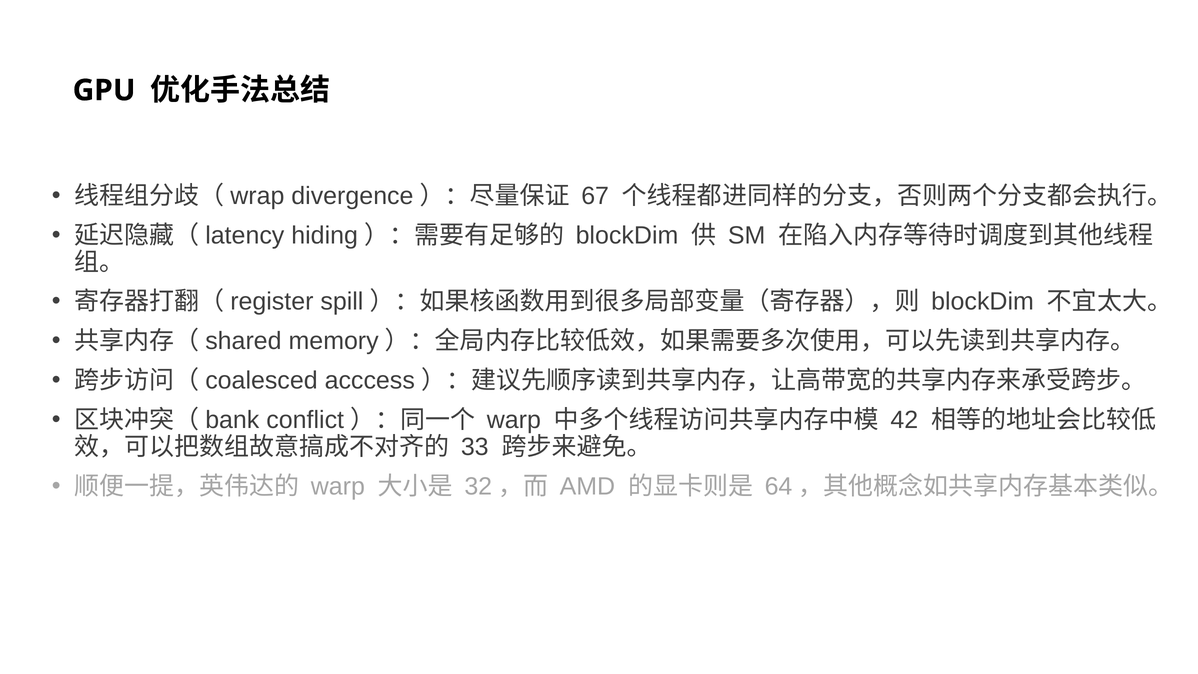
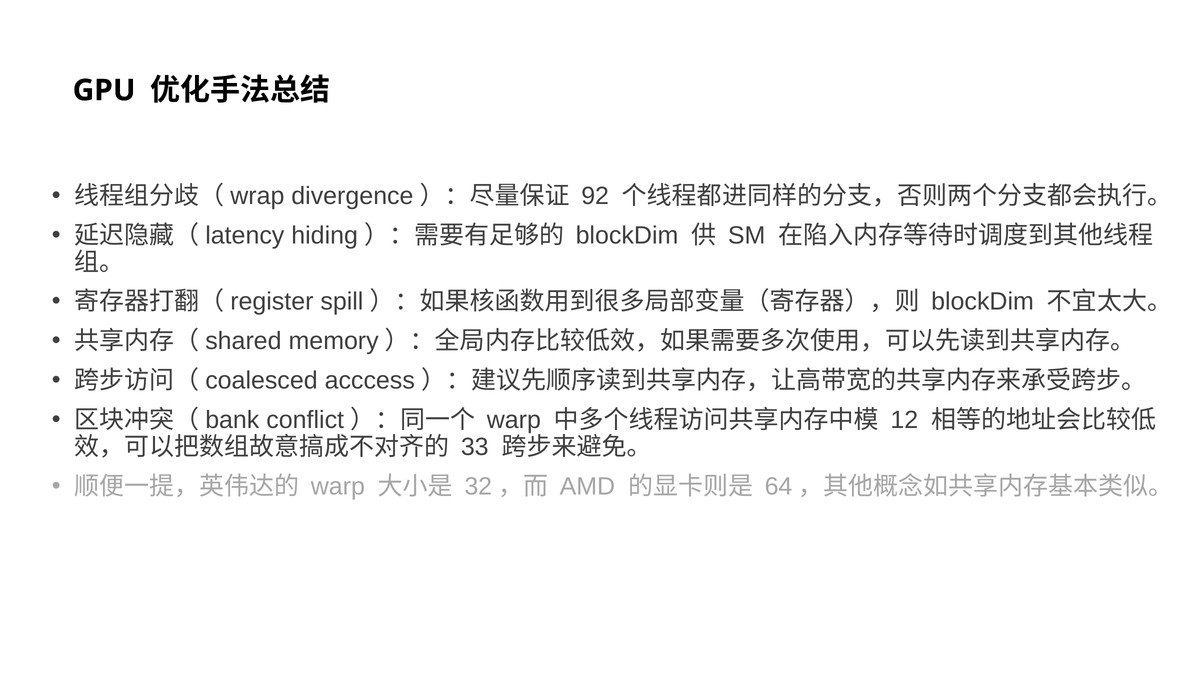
67: 67 -> 92
42: 42 -> 12
